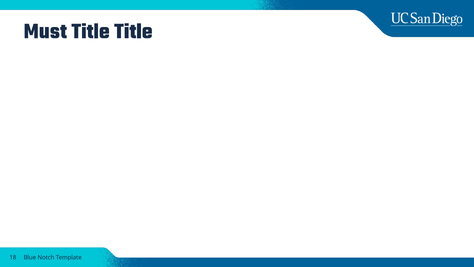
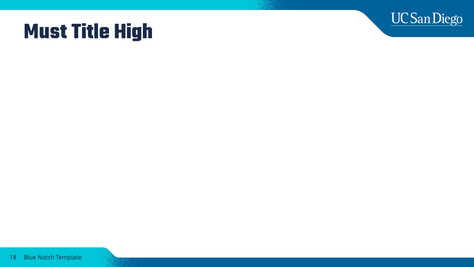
Title Title: Title -> High
